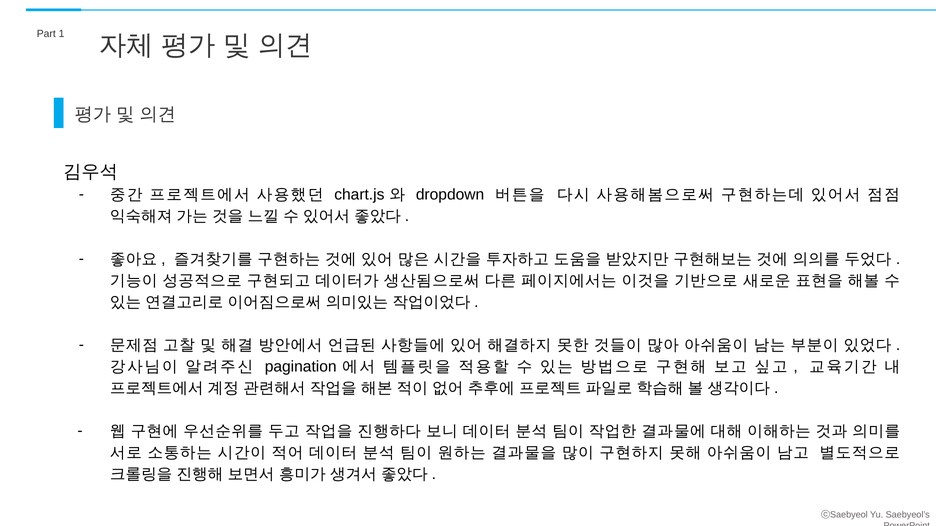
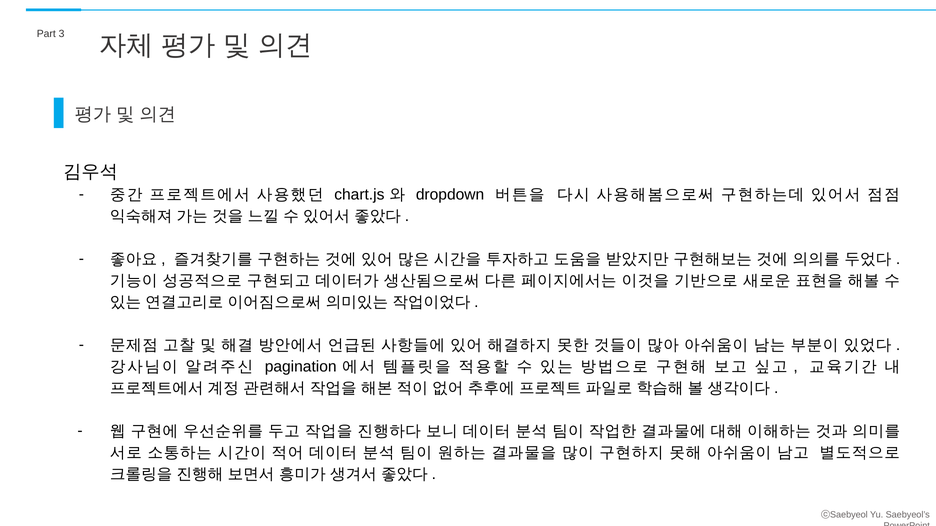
1: 1 -> 3
